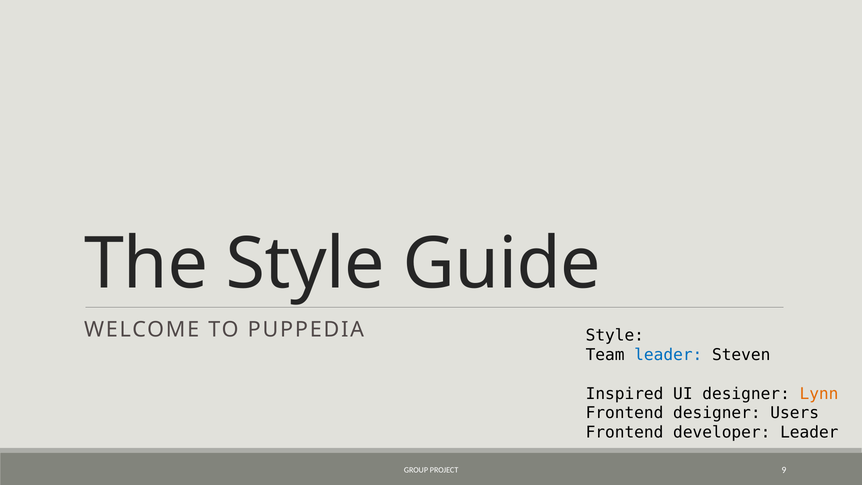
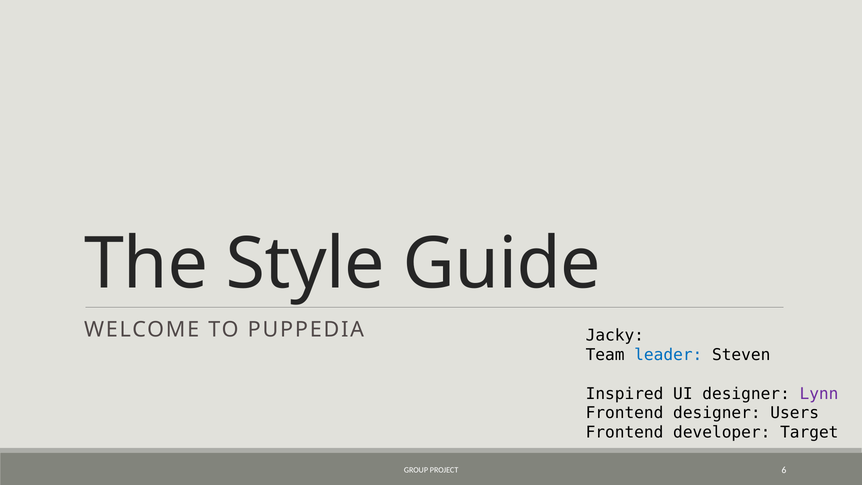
PUPPEDIA Style: Style -> Jacky
Lynn colour: orange -> purple
developer Leader: Leader -> Target
9: 9 -> 6
